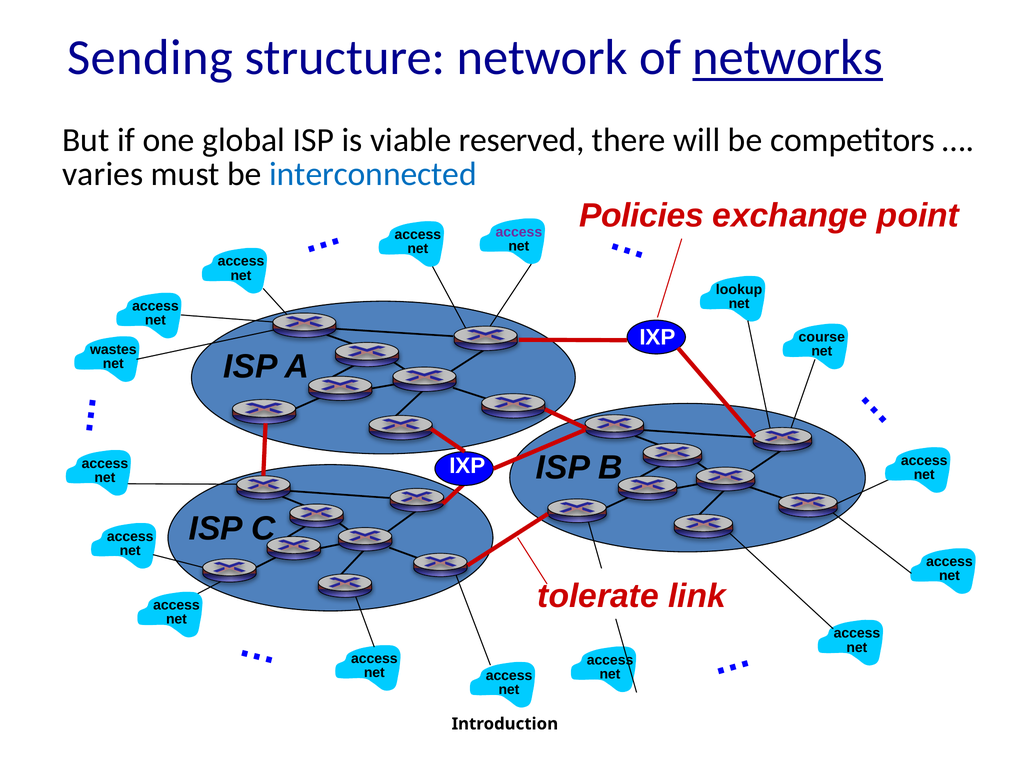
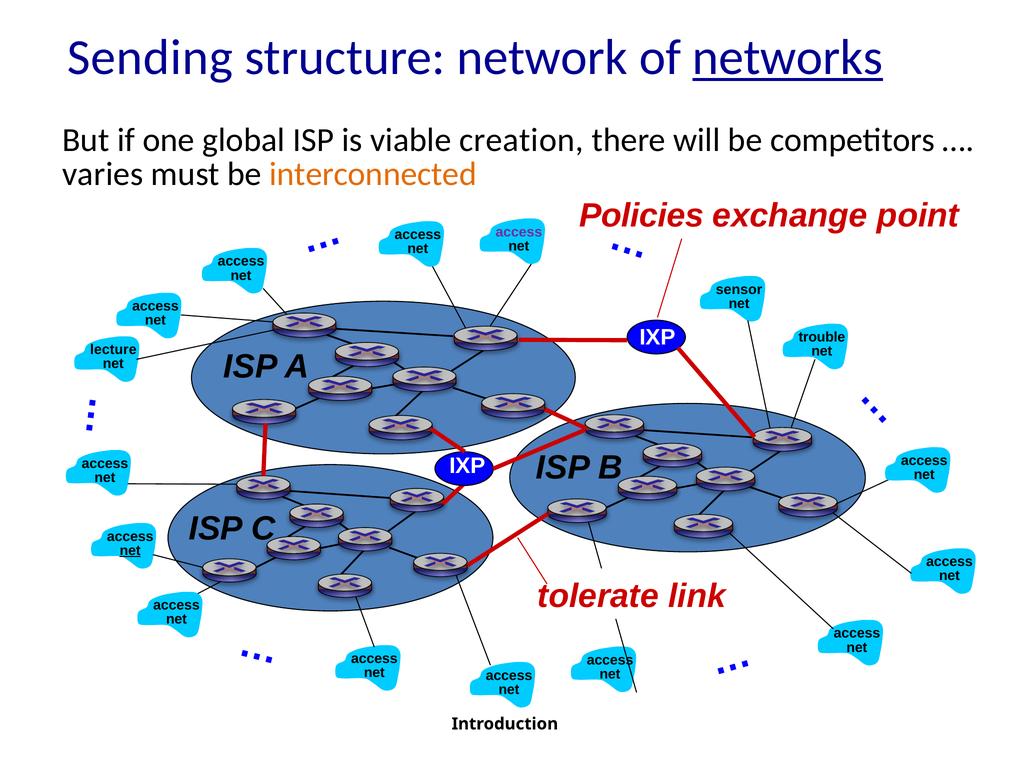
reserved: reserved -> creation
interconnected colour: blue -> orange
lookup: lookup -> sensor
course: course -> trouble
wastes: wastes -> lecture
net at (130, 550) underline: none -> present
